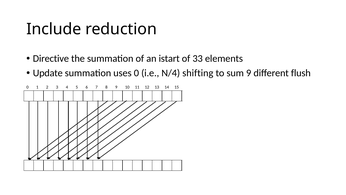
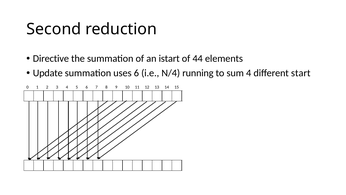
Include: Include -> Second
33: 33 -> 44
uses 0: 0 -> 6
shifting: shifting -> running
sum 9: 9 -> 4
flush: flush -> start
